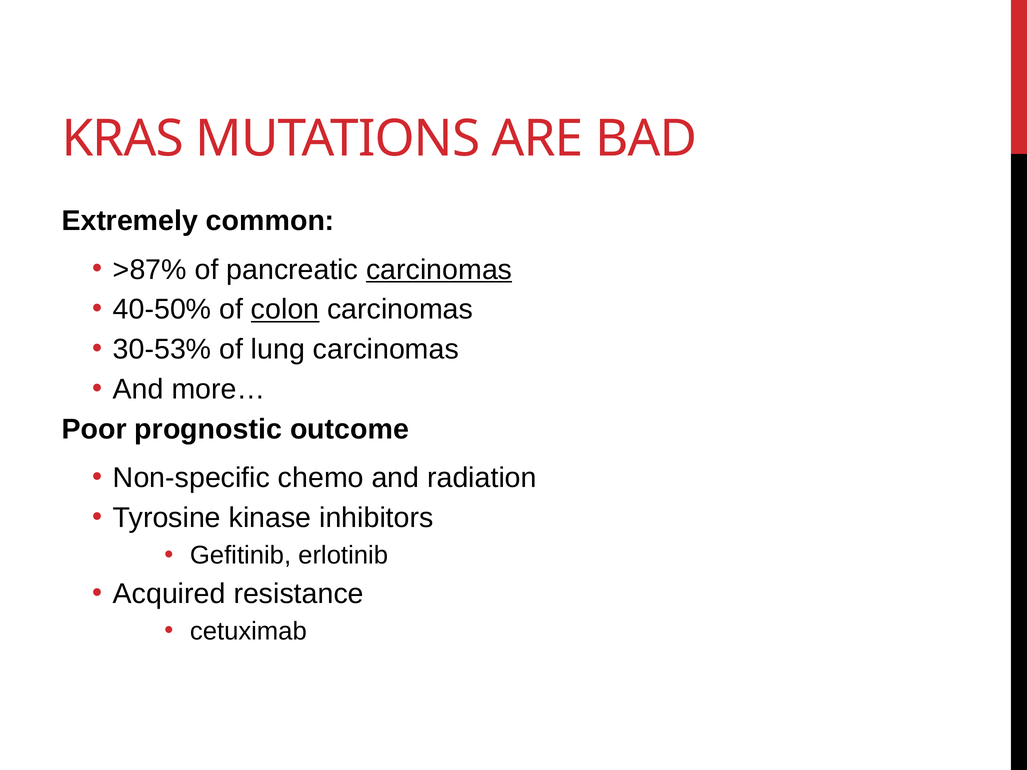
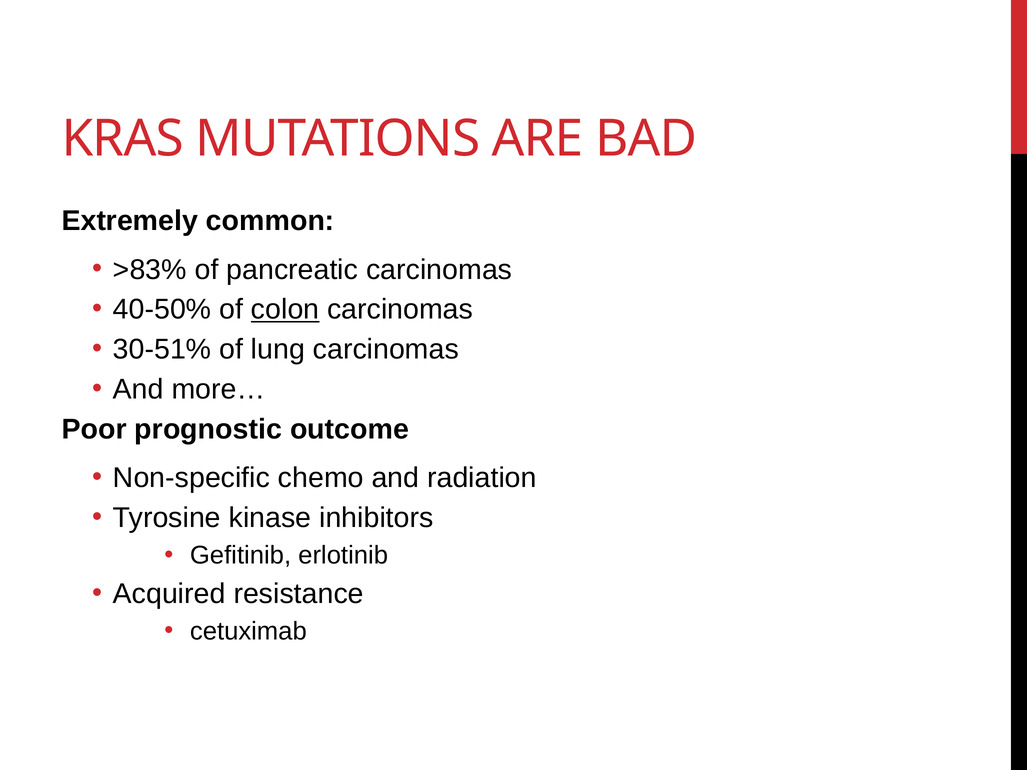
>87%: >87% -> >83%
carcinomas at (439, 270) underline: present -> none
30-53%: 30-53% -> 30-51%
